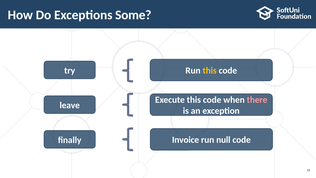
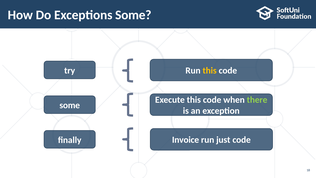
there colour: pink -> light green
leave at (70, 105): leave -> some
null: null -> just
